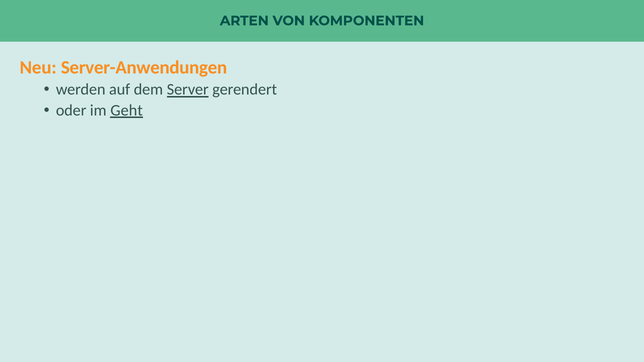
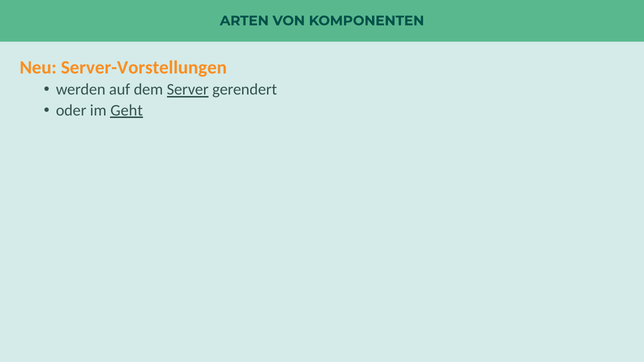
Server-Anwendungen: Server-Anwendungen -> Server-Vorstellungen
